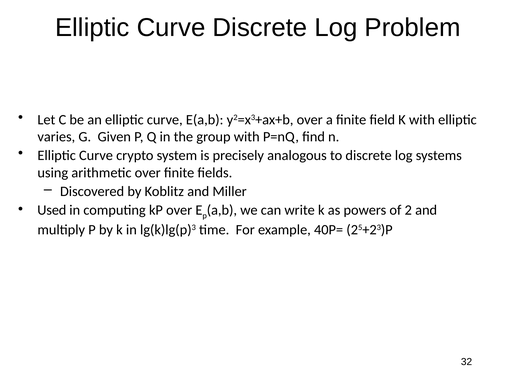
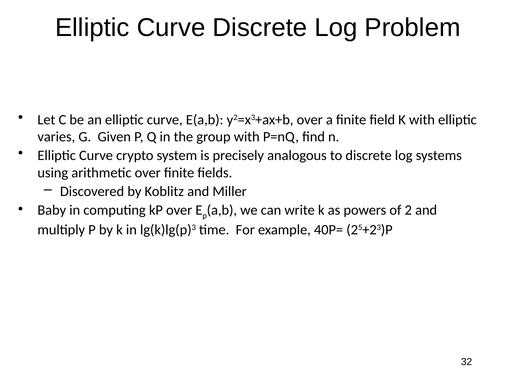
Used: Used -> Baby
